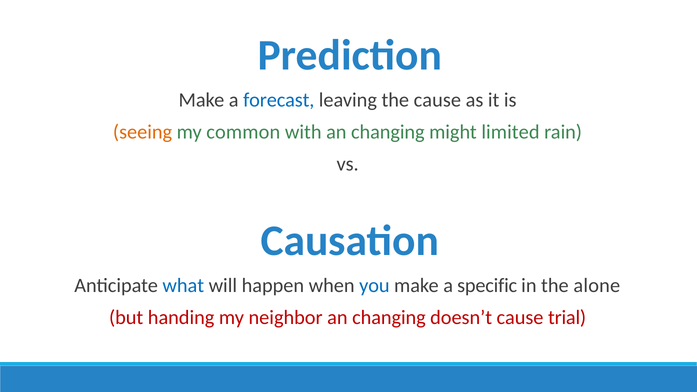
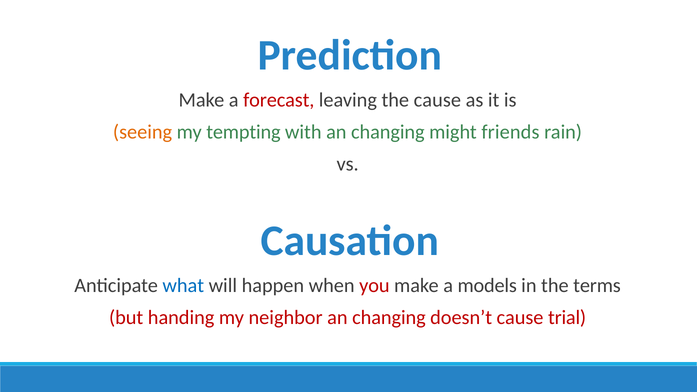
forecast colour: blue -> red
common: common -> tempting
limited: limited -> friends
you colour: blue -> red
specific: specific -> models
alone: alone -> terms
